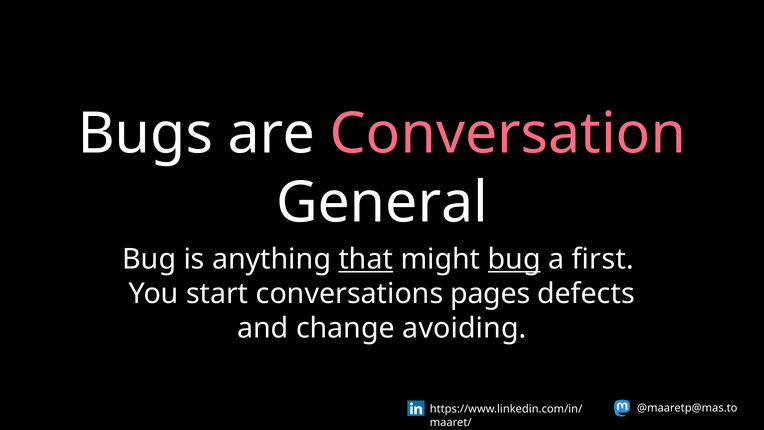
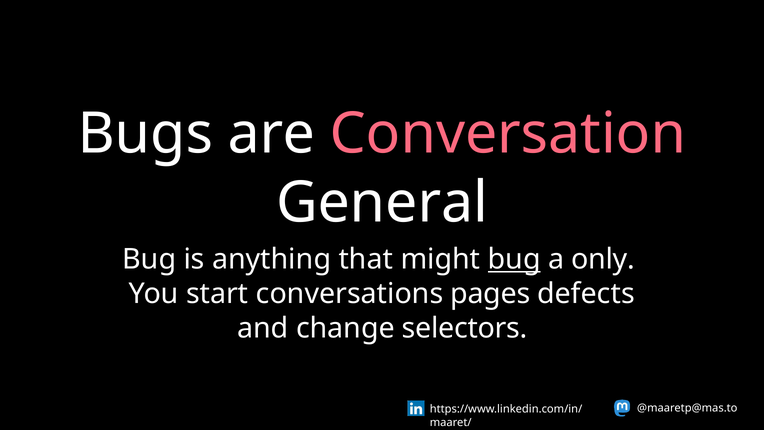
that underline: present -> none
first: first -> only
avoiding: avoiding -> selectors
